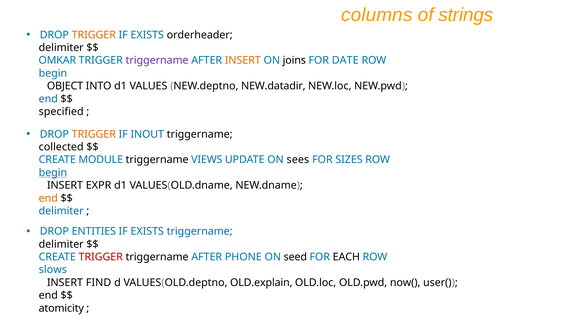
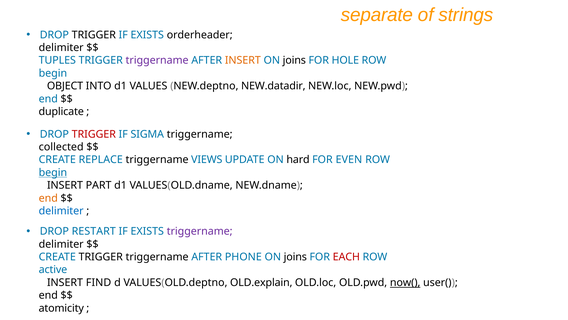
columns: columns -> separate
TRIGGER at (94, 35) colour: orange -> black
OMKAR: OMKAR -> TUPLES
DATE: DATE -> HOLE
specified: specified -> duplicate
TRIGGER at (94, 134) colour: orange -> red
INOUT: INOUT -> SIGMA
MODULE: MODULE -> REPLACE
sees: sees -> hard
SIZES: SIZES -> EVEN
EXPR: EXPR -> PART
ENTITIES: ENTITIES -> RESTART
triggername at (200, 231) colour: blue -> purple
TRIGGER at (101, 257) colour: red -> black
seed at (295, 257): seed -> joins
EACH colour: black -> red
slows: slows -> active
now( underline: none -> present
